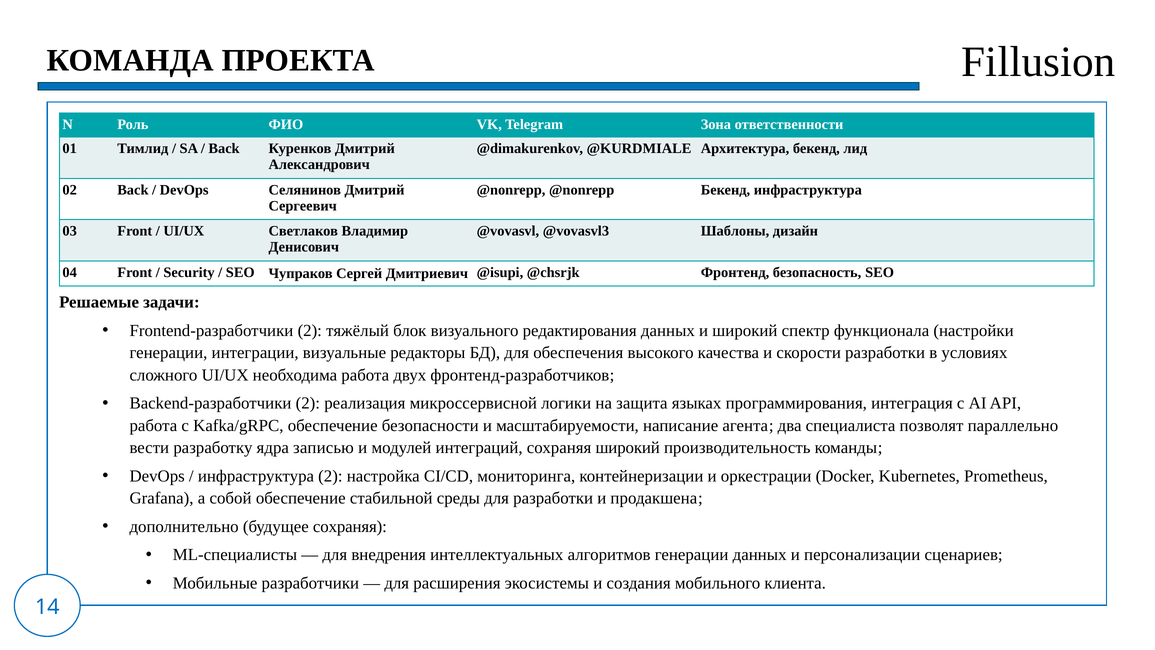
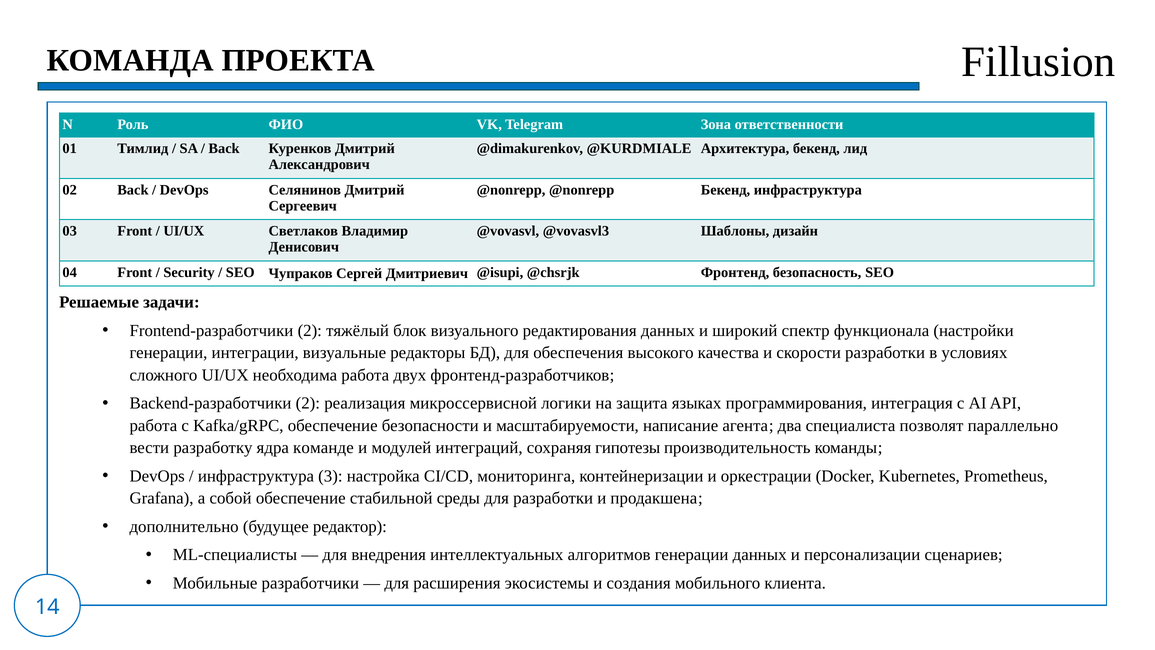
записью: записью -> команде
сохраняя широкий: широкий -> гипотезы
инфраструктура 2: 2 -> 3
будущее сохраняя: сохраняя -> редактор
